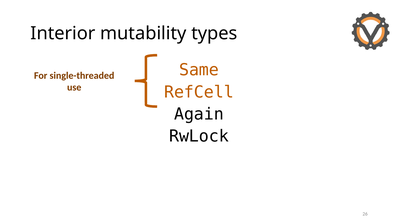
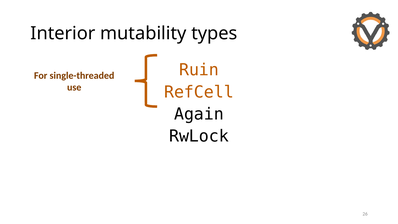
Same: Same -> Ruin
